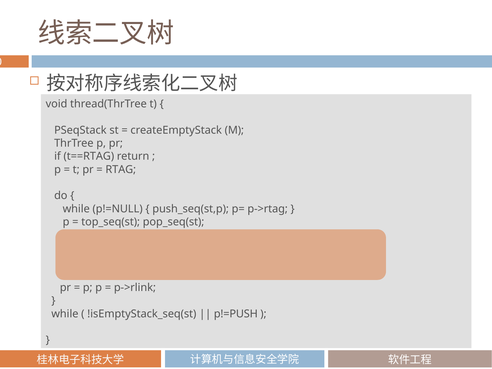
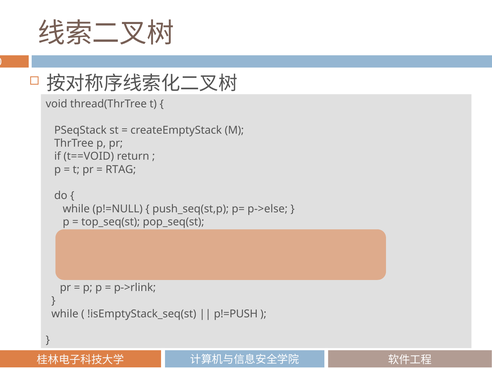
t==RTAG: t==RTAG -> t==VOID
p->rtag: p->rtag -> p->else
